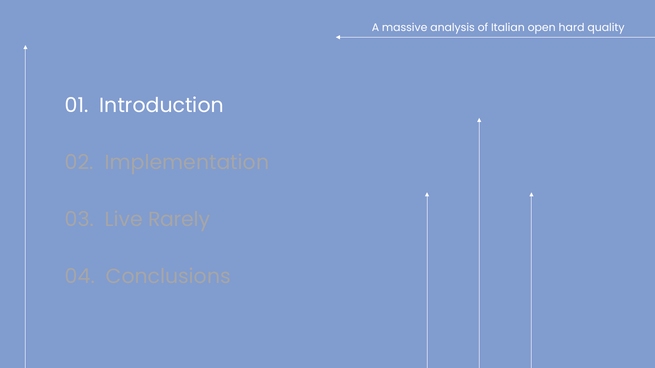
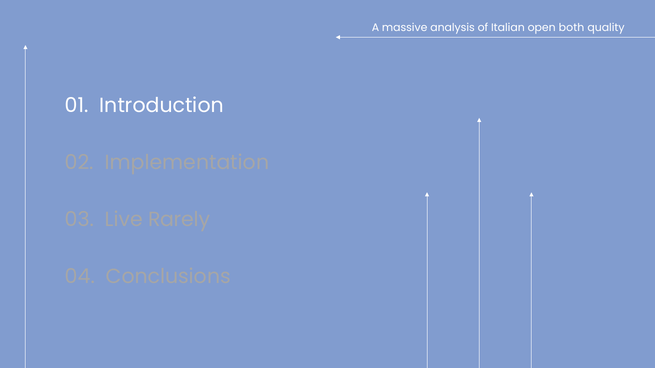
hard: hard -> both
